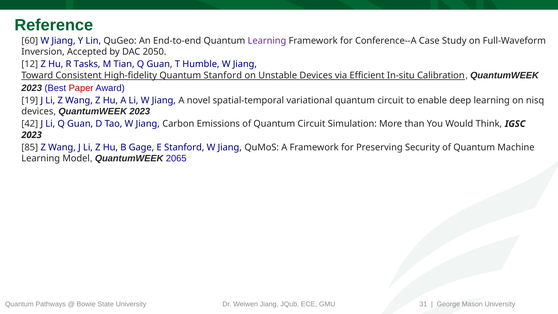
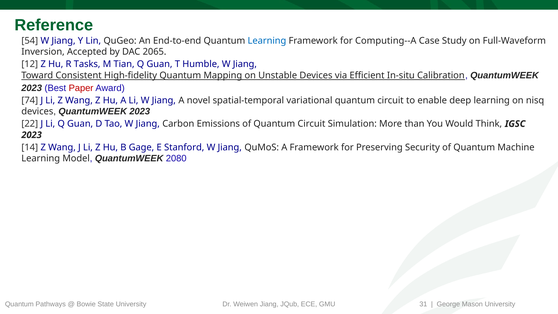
60: 60 -> 54
Learning at (267, 41) colour: purple -> blue
Conference--A: Conference--A -> Computing--A
2050: 2050 -> 2065
Quantum Stanford: Stanford -> Mapping
19: 19 -> 74
42: 42 -> 22
85: 85 -> 14
2065: 2065 -> 2080
